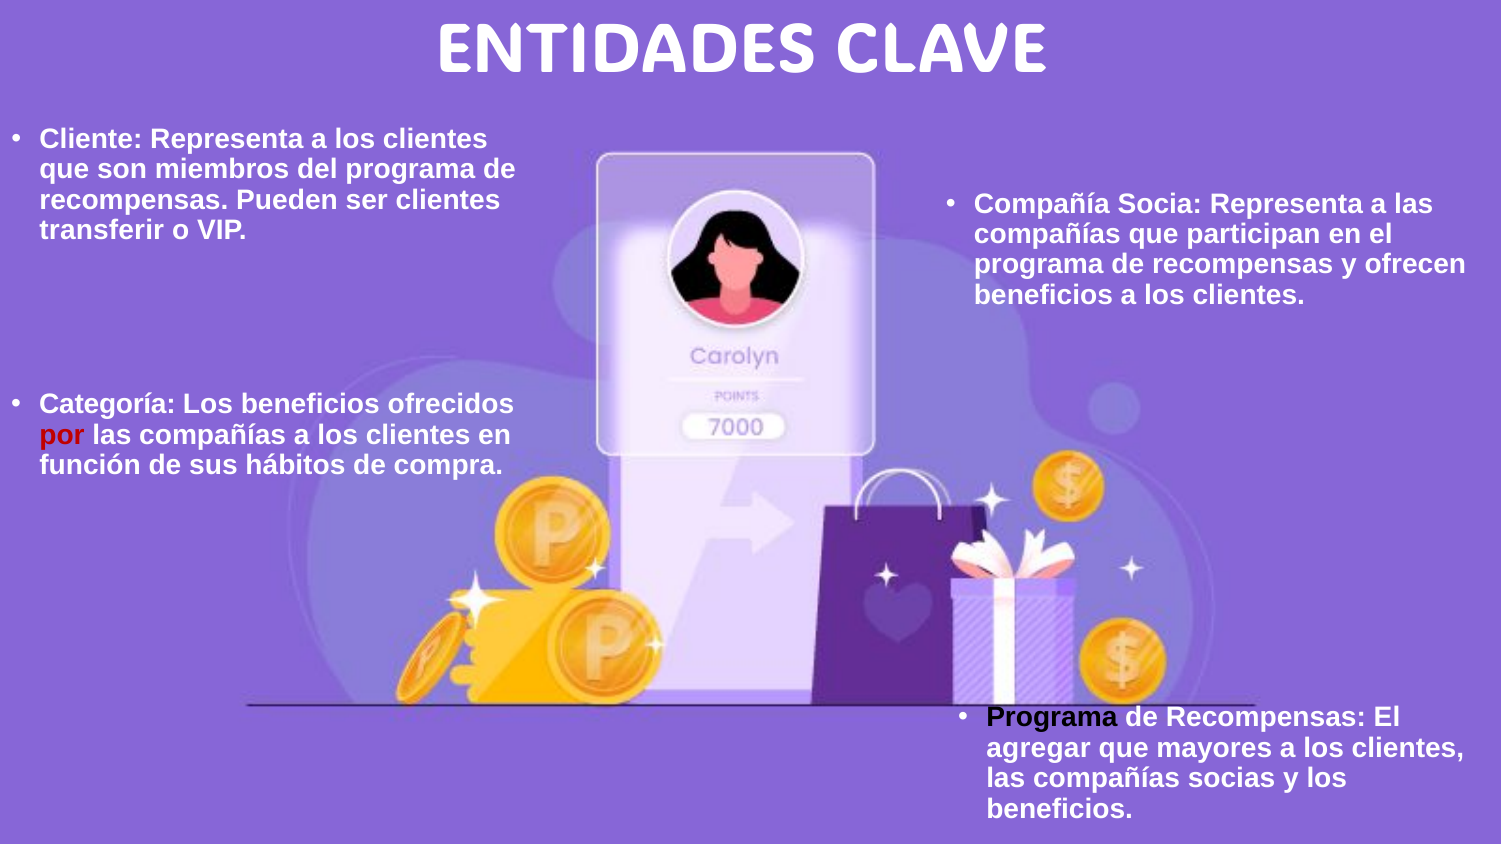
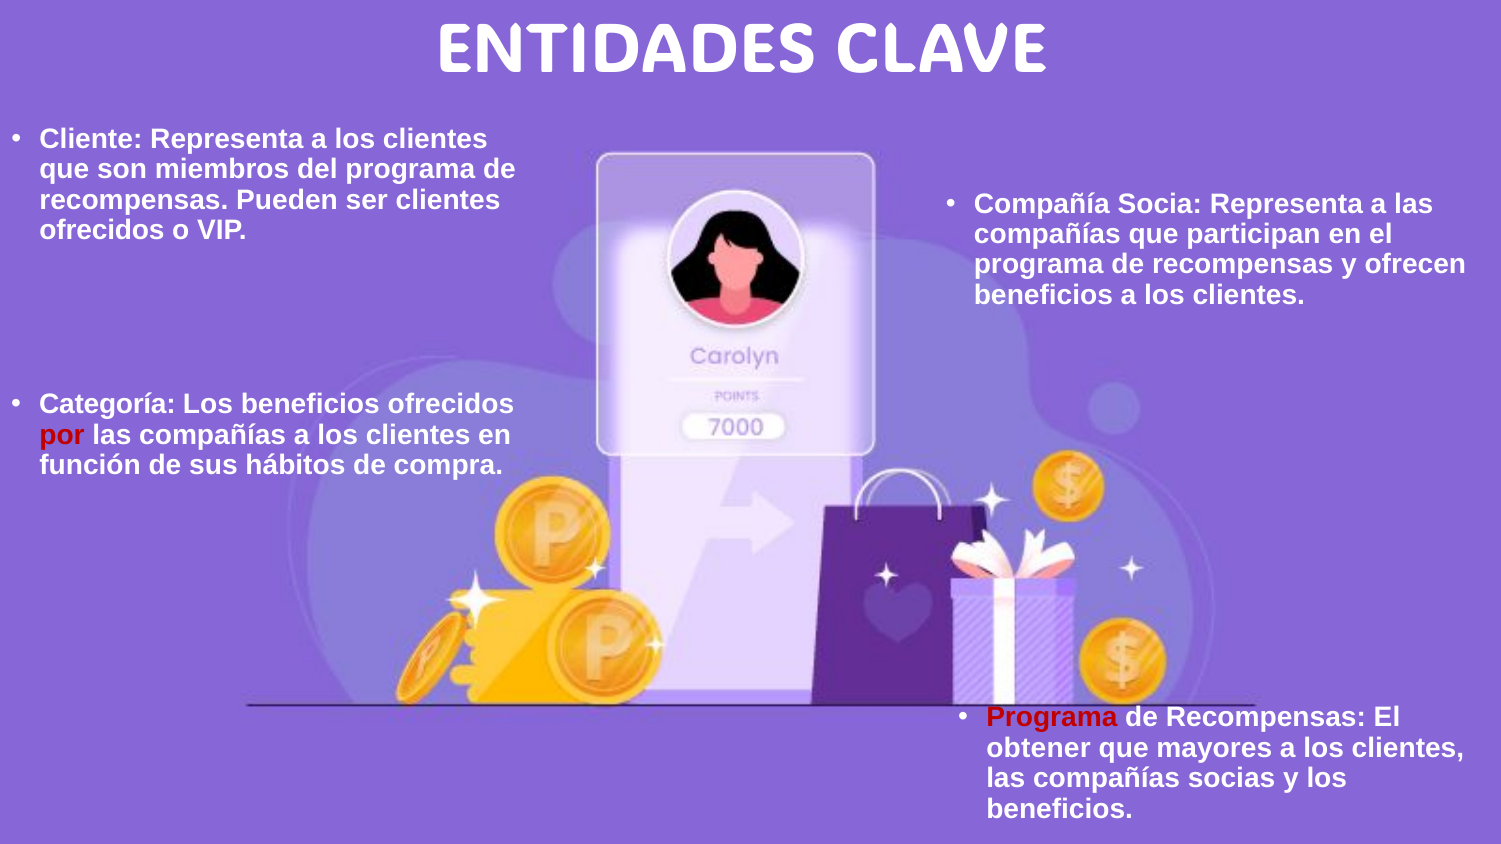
transferir at (102, 230): transferir -> ofrecidos
Programa at (1052, 718) colour: black -> red
agregar: agregar -> obtener
